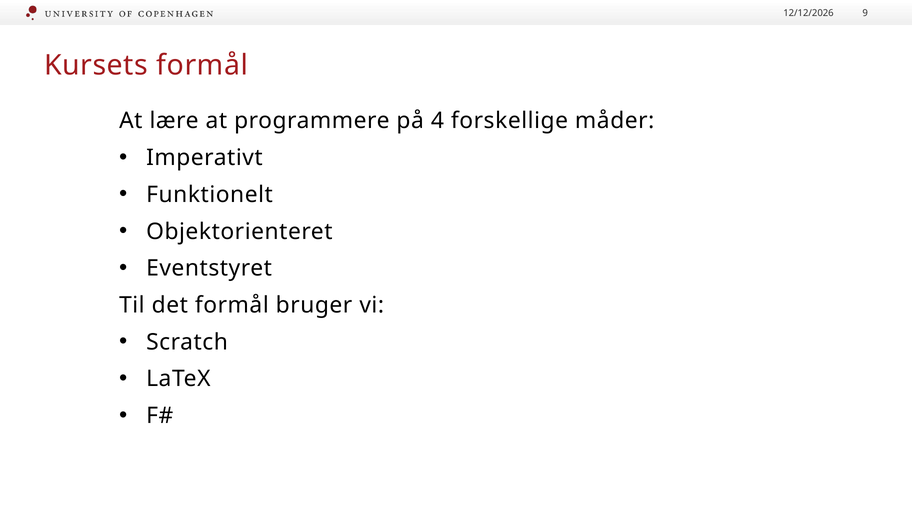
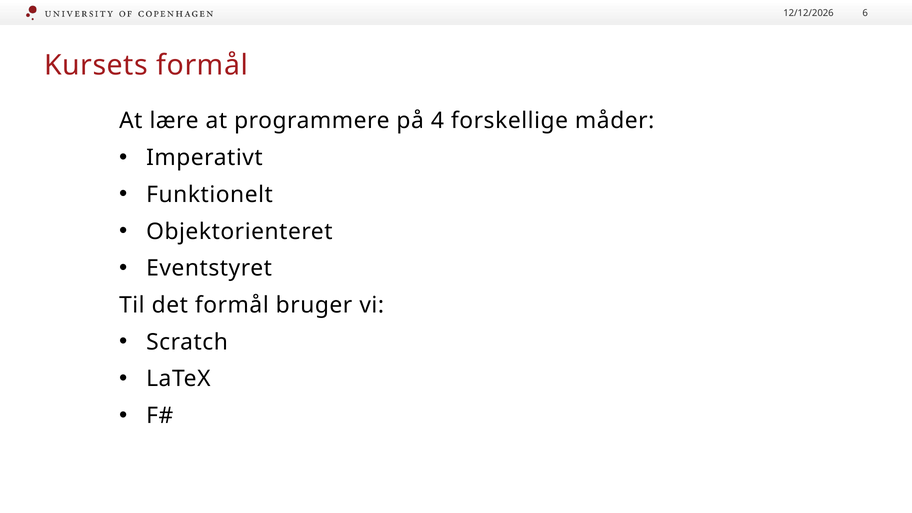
9: 9 -> 6
